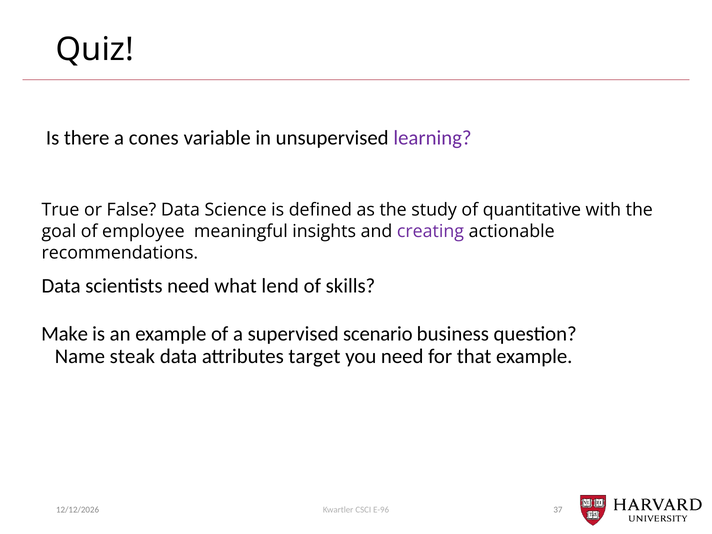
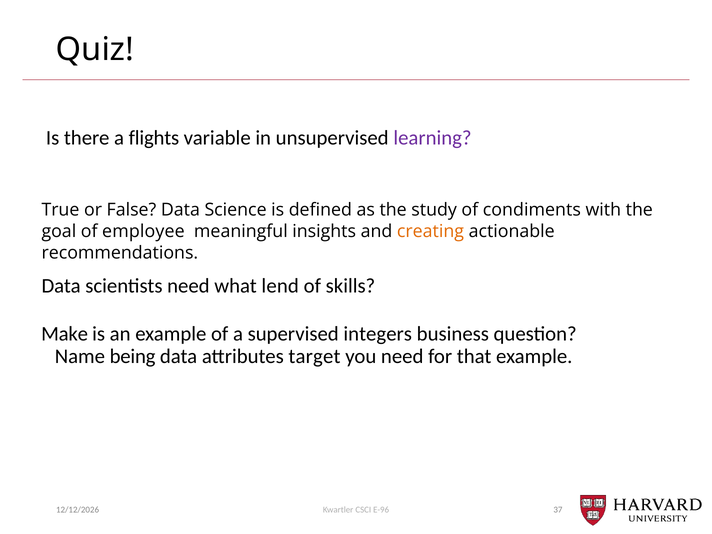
cones: cones -> flights
quantitative: quantitative -> condiments
creating colour: purple -> orange
scenario: scenario -> integers
steak: steak -> being
